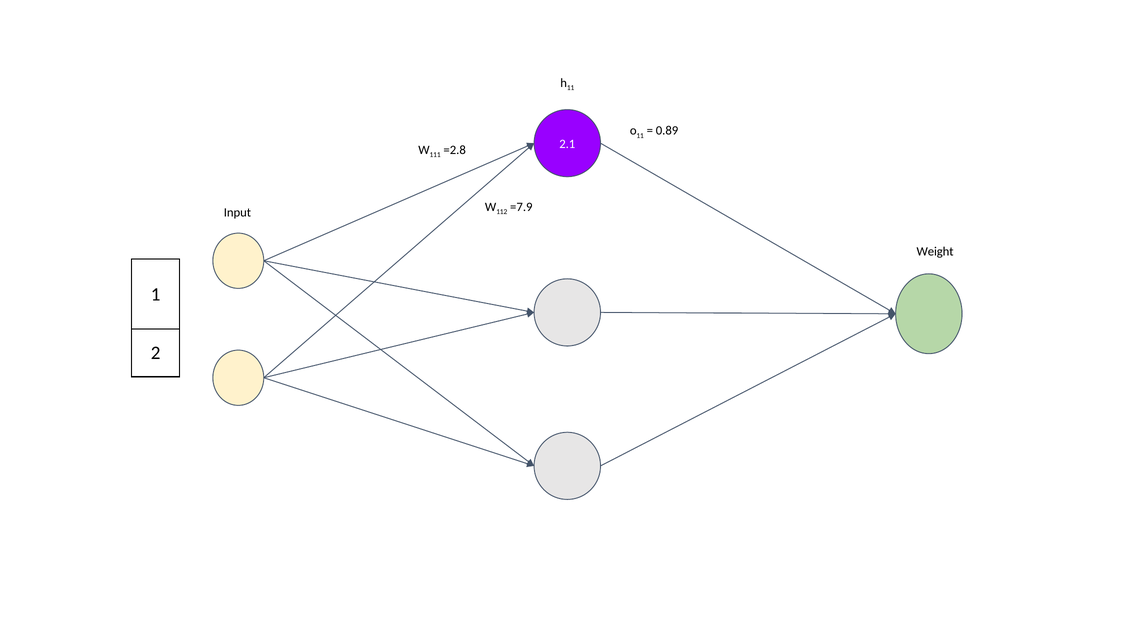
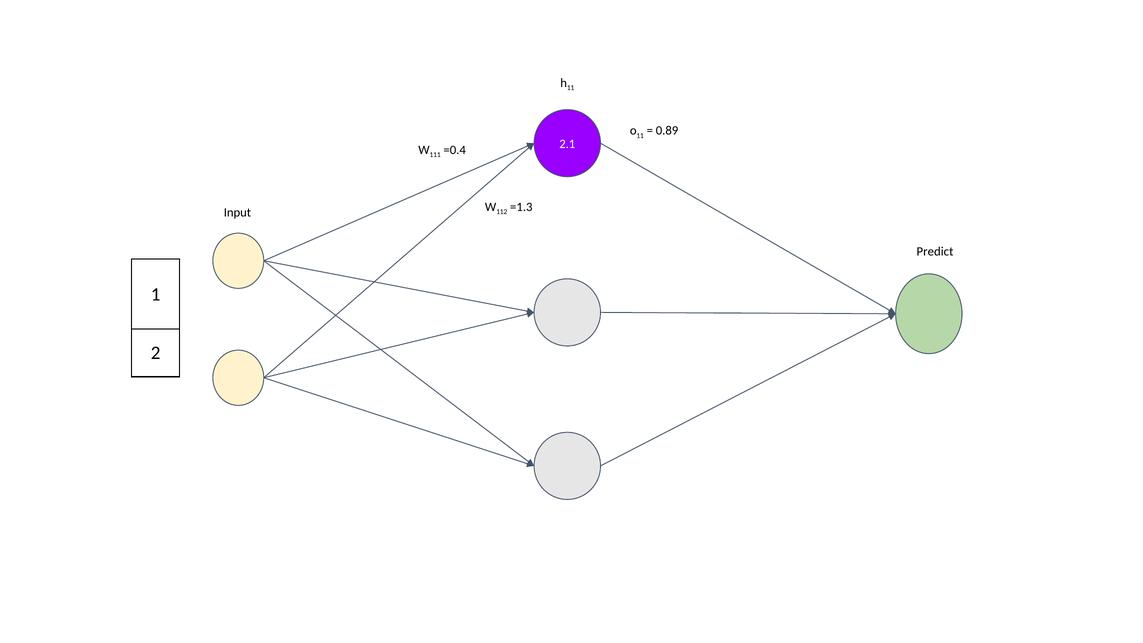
=2.8: =2.8 -> =0.4
=7.9: =7.9 -> =1.3
Weight: Weight -> Predict
